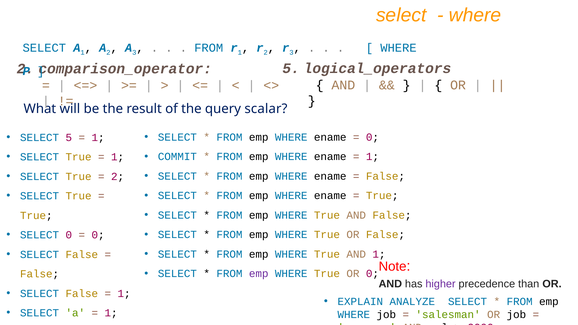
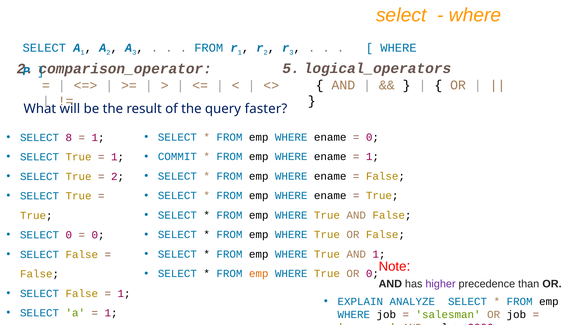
scalar: scalar -> faster
SELECT 5: 5 -> 8
emp at (259, 274) colour: purple -> orange
